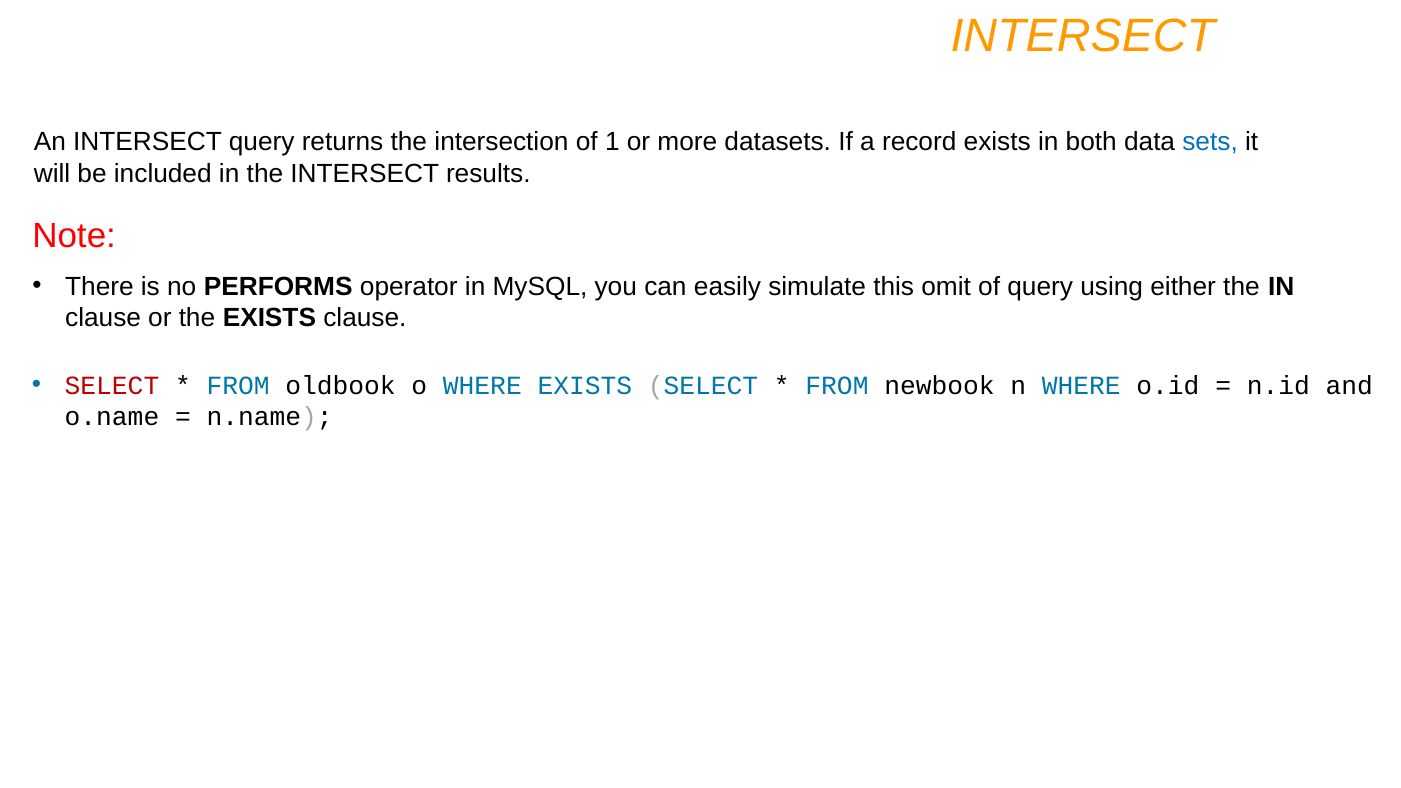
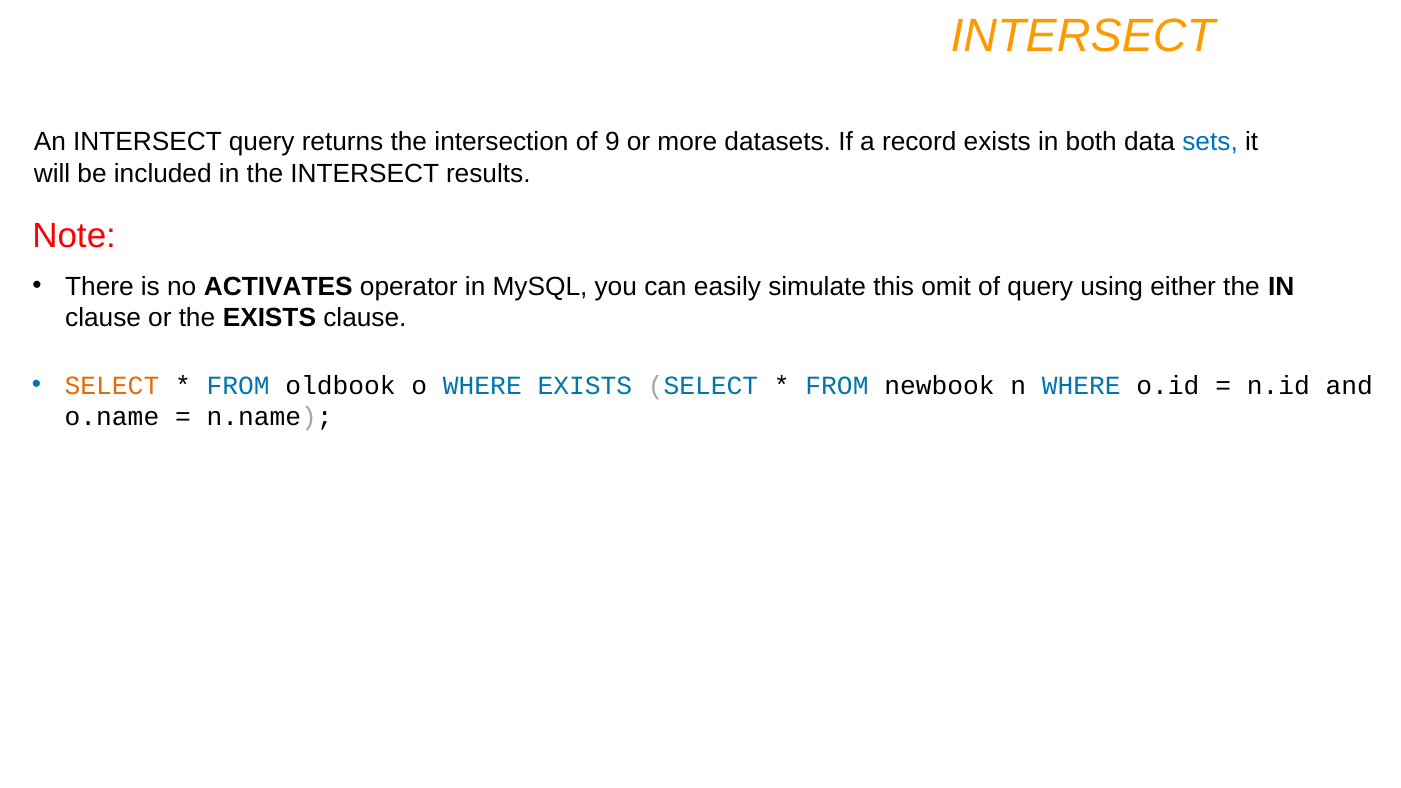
1: 1 -> 9
PERFORMS: PERFORMS -> ACTIVATES
SELECT at (112, 385) colour: red -> orange
